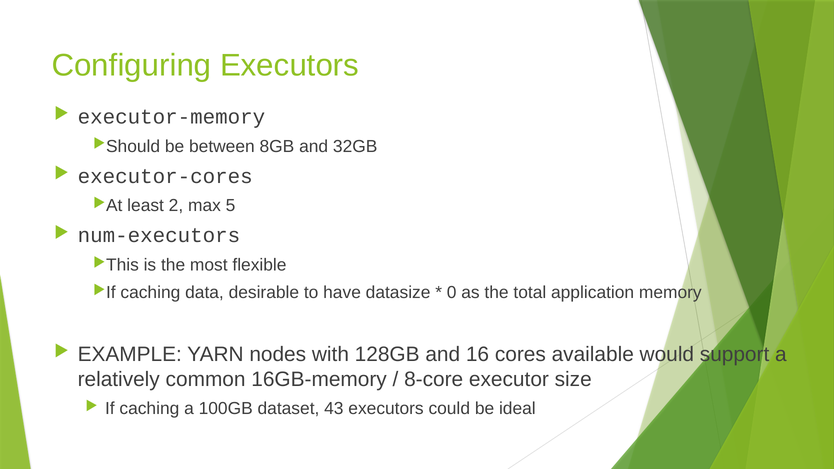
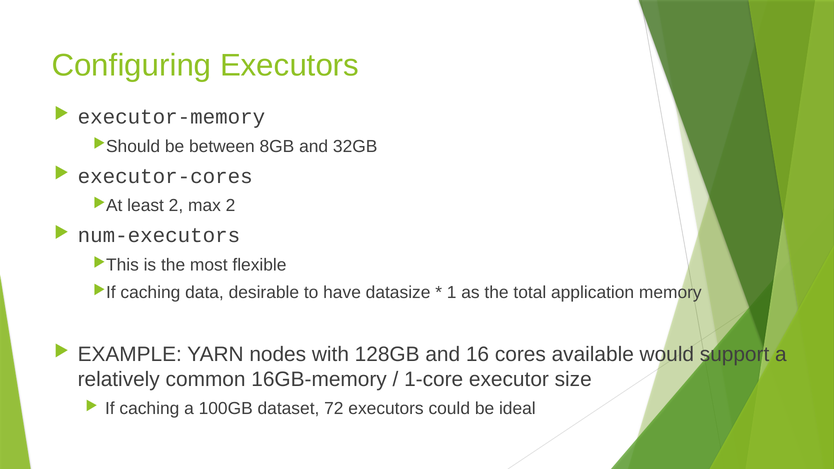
max 5: 5 -> 2
0: 0 -> 1
8-core: 8-core -> 1-core
43: 43 -> 72
